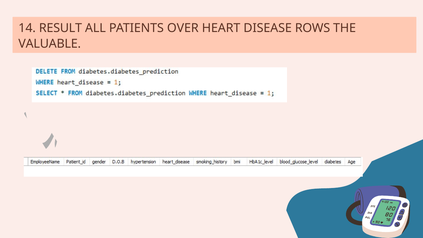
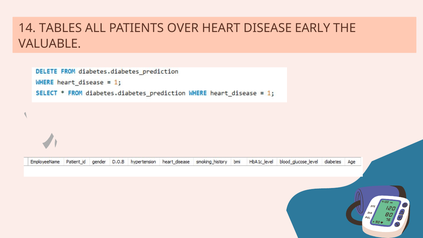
RESULT: RESULT -> TABLES
ROWS: ROWS -> EARLY
